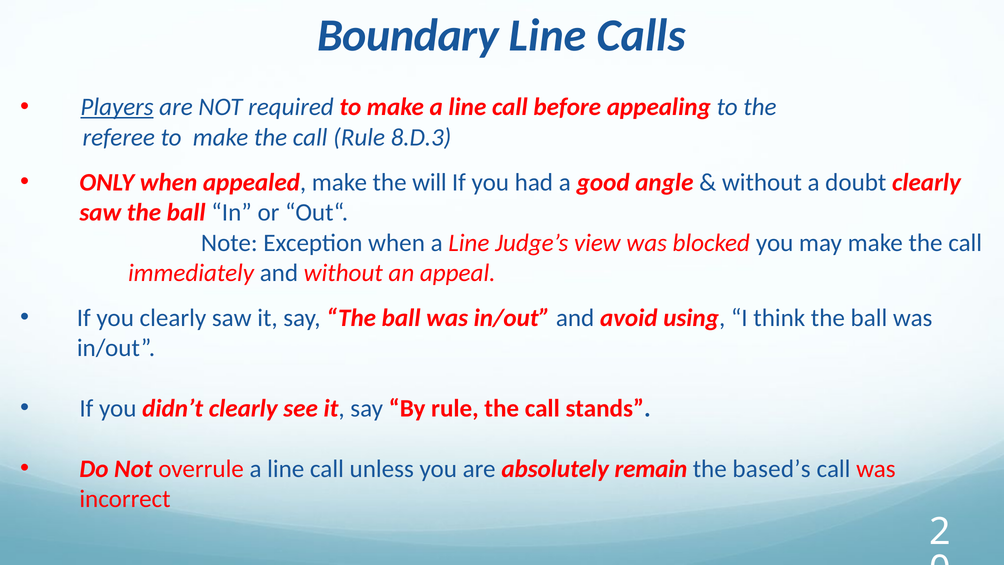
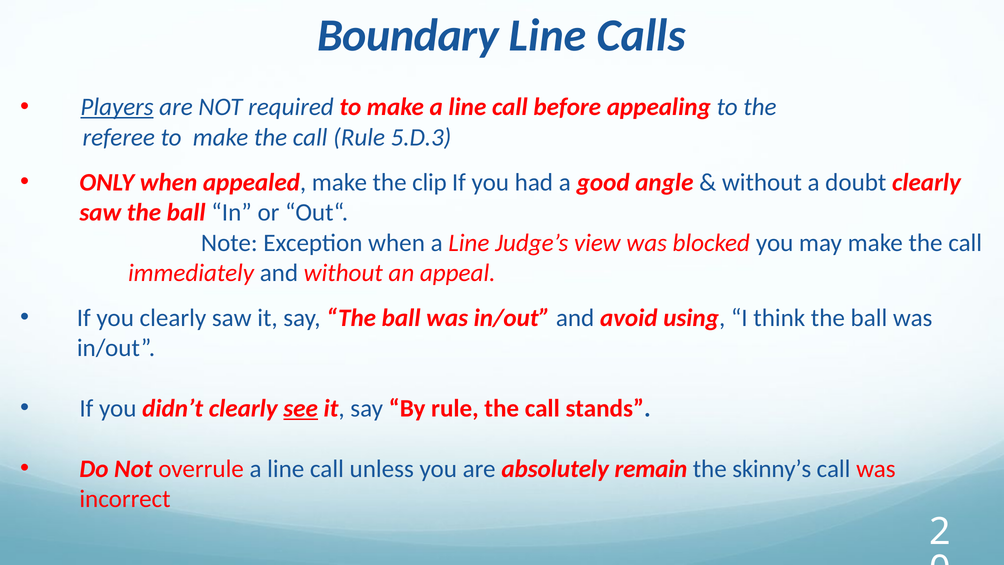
8.D.3: 8.D.3 -> 5.D.3
will: will -> clip
see underline: none -> present
based’s: based’s -> skinny’s
